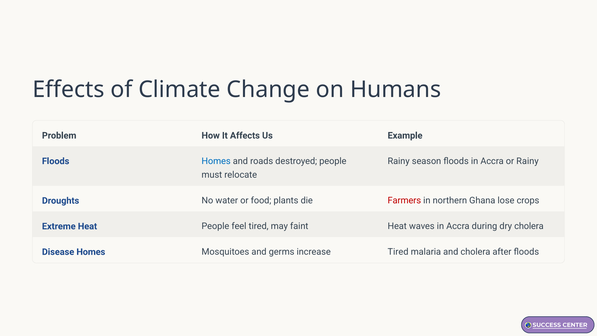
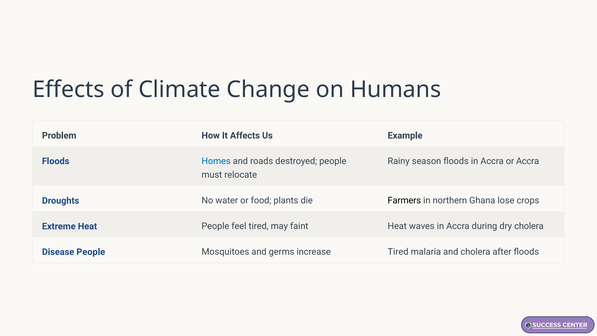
or Rainy: Rainy -> Accra
Farmers colour: red -> black
Disease Homes: Homes -> People
